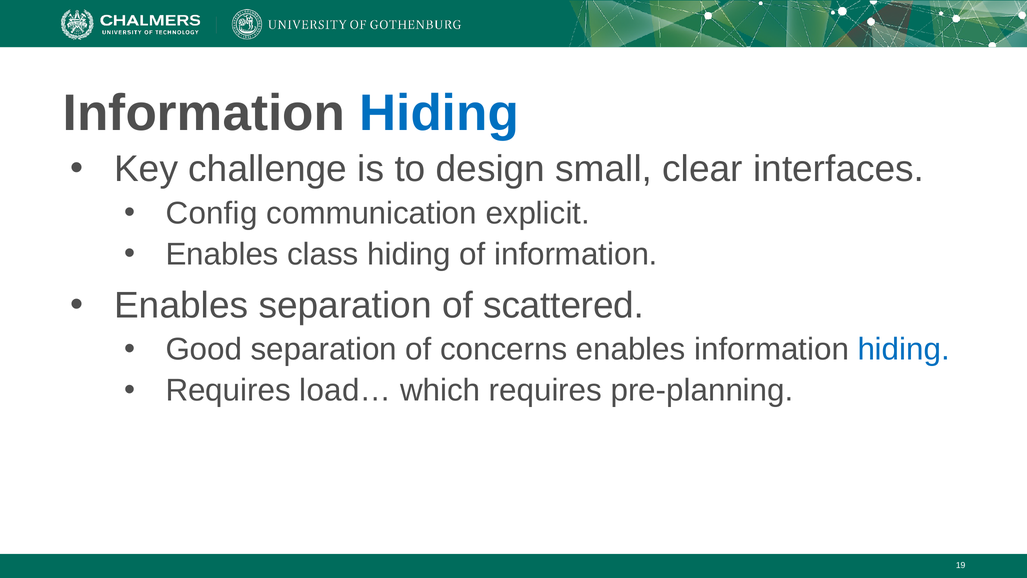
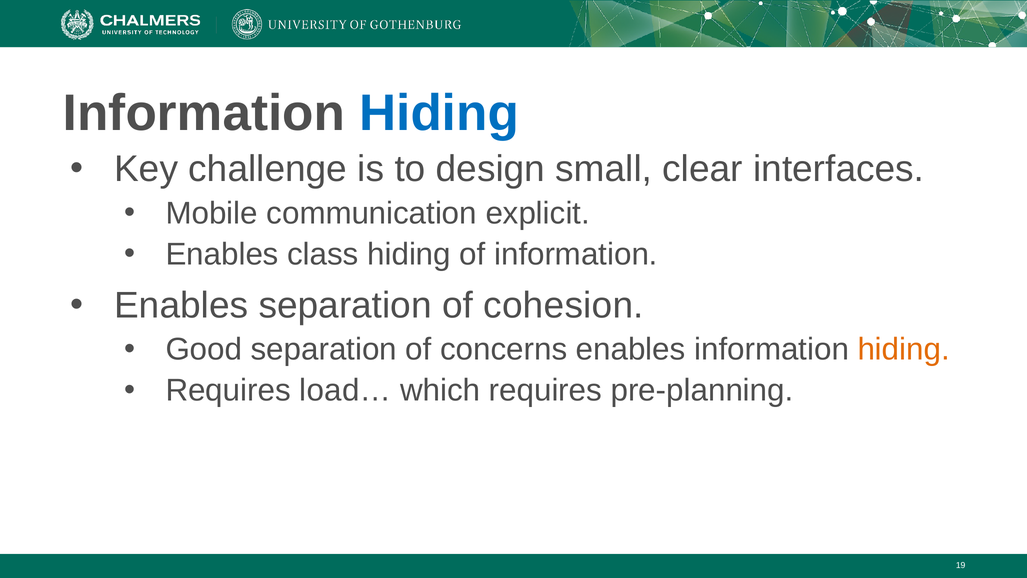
Config: Config -> Mobile
scattered: scattered -> cohesion
hiding at (904, 349) colour: blue -> orange
